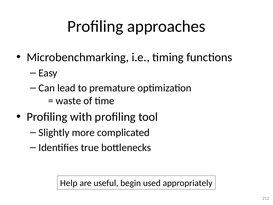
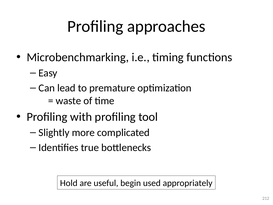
Help: Help -> Hold
